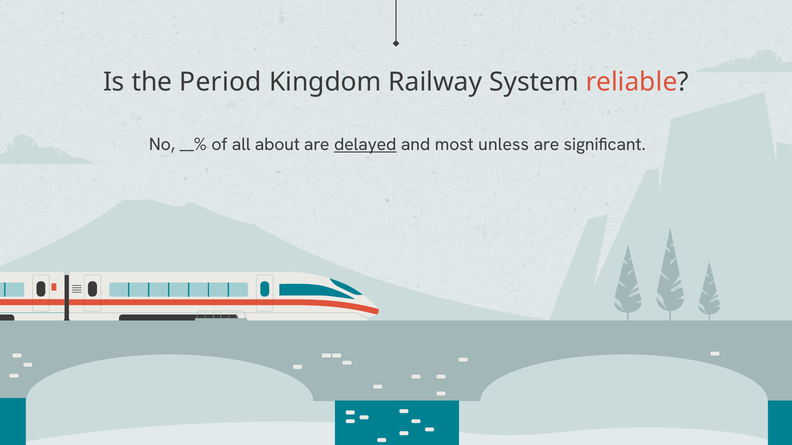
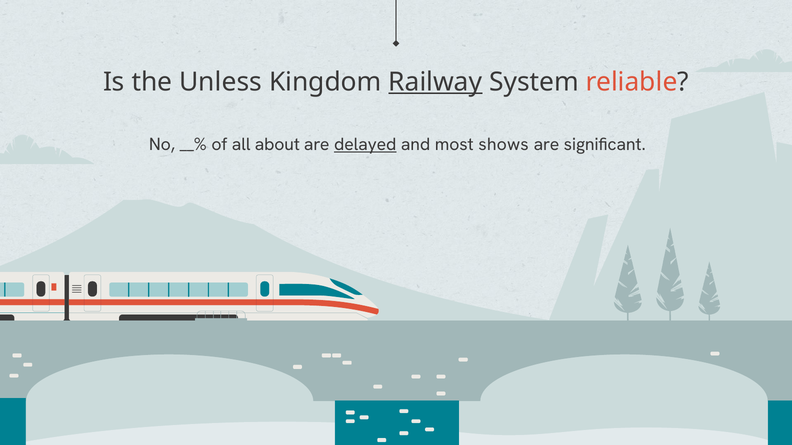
Period: Period -> Unless
Railway underline: none -> present
unless: unless -> shows
